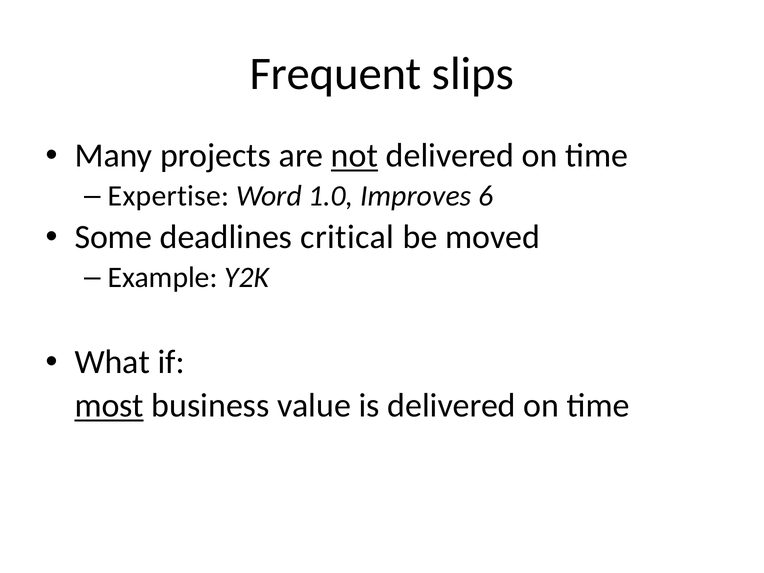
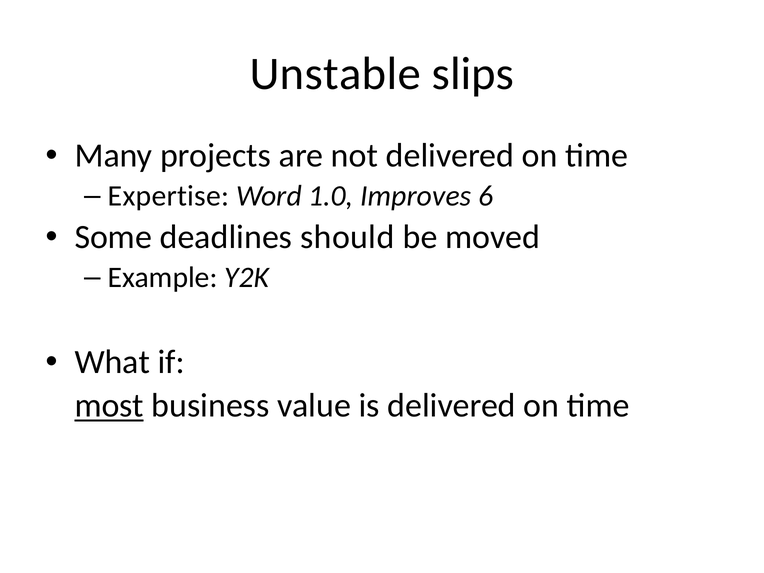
Frequent: Frequent -> Unstable
not underline: present -> none
critical: critical -> should
